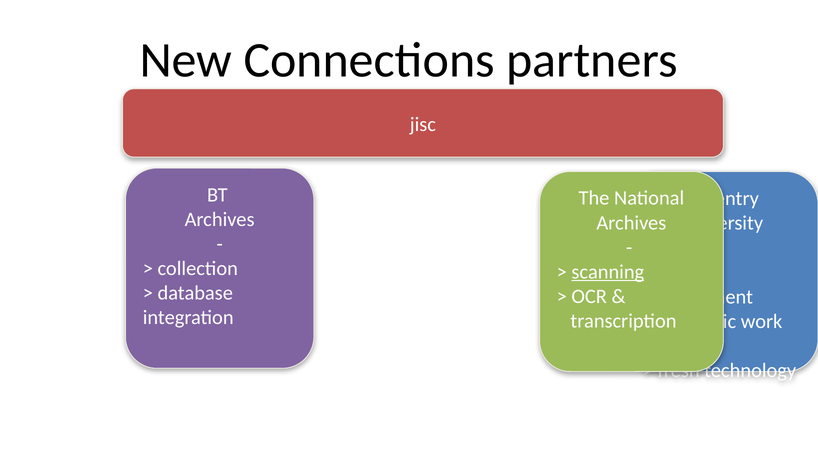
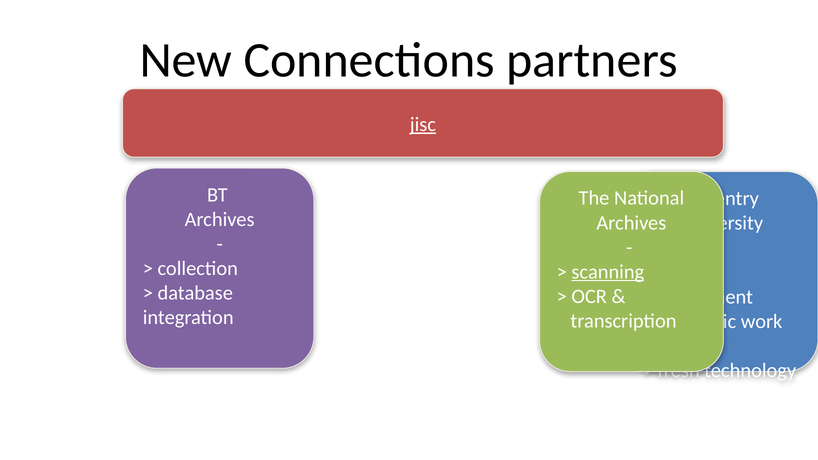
jisc underline: none -> present
